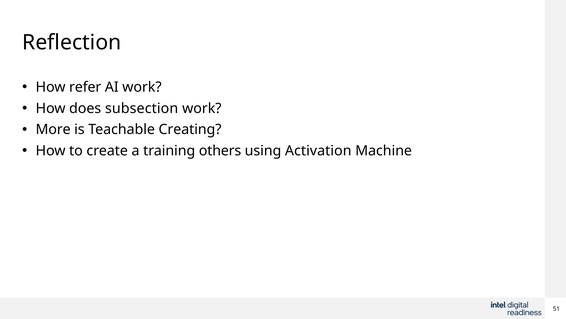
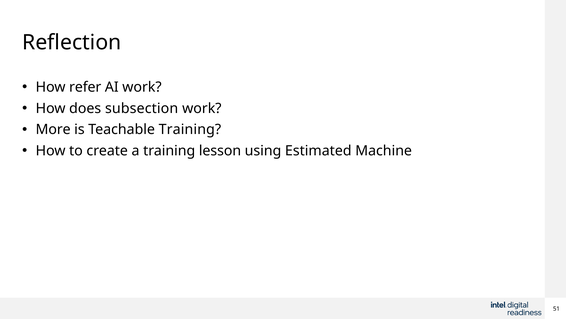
Teachable Creating: Creating -> Training
others: others -> lesson
Activation: Activation -> Estimated
